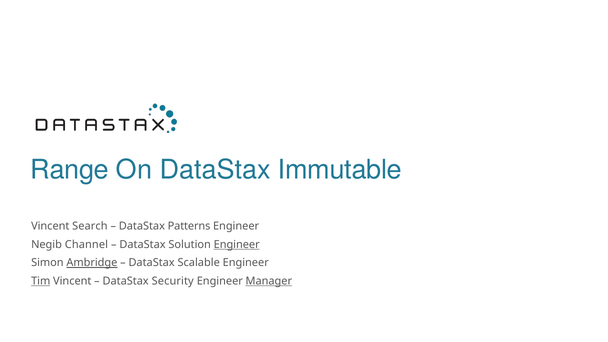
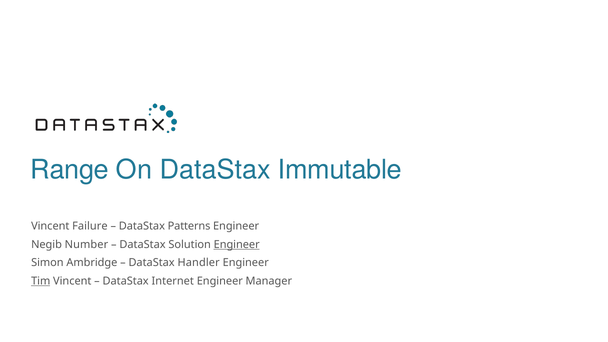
Search: Search -> Failure
Channel: Channel -> Number
Ambridge underline: present -> none
Scalable: Scalable -> Handler
Security: Security -> Internet
Manager underline: present -> none
